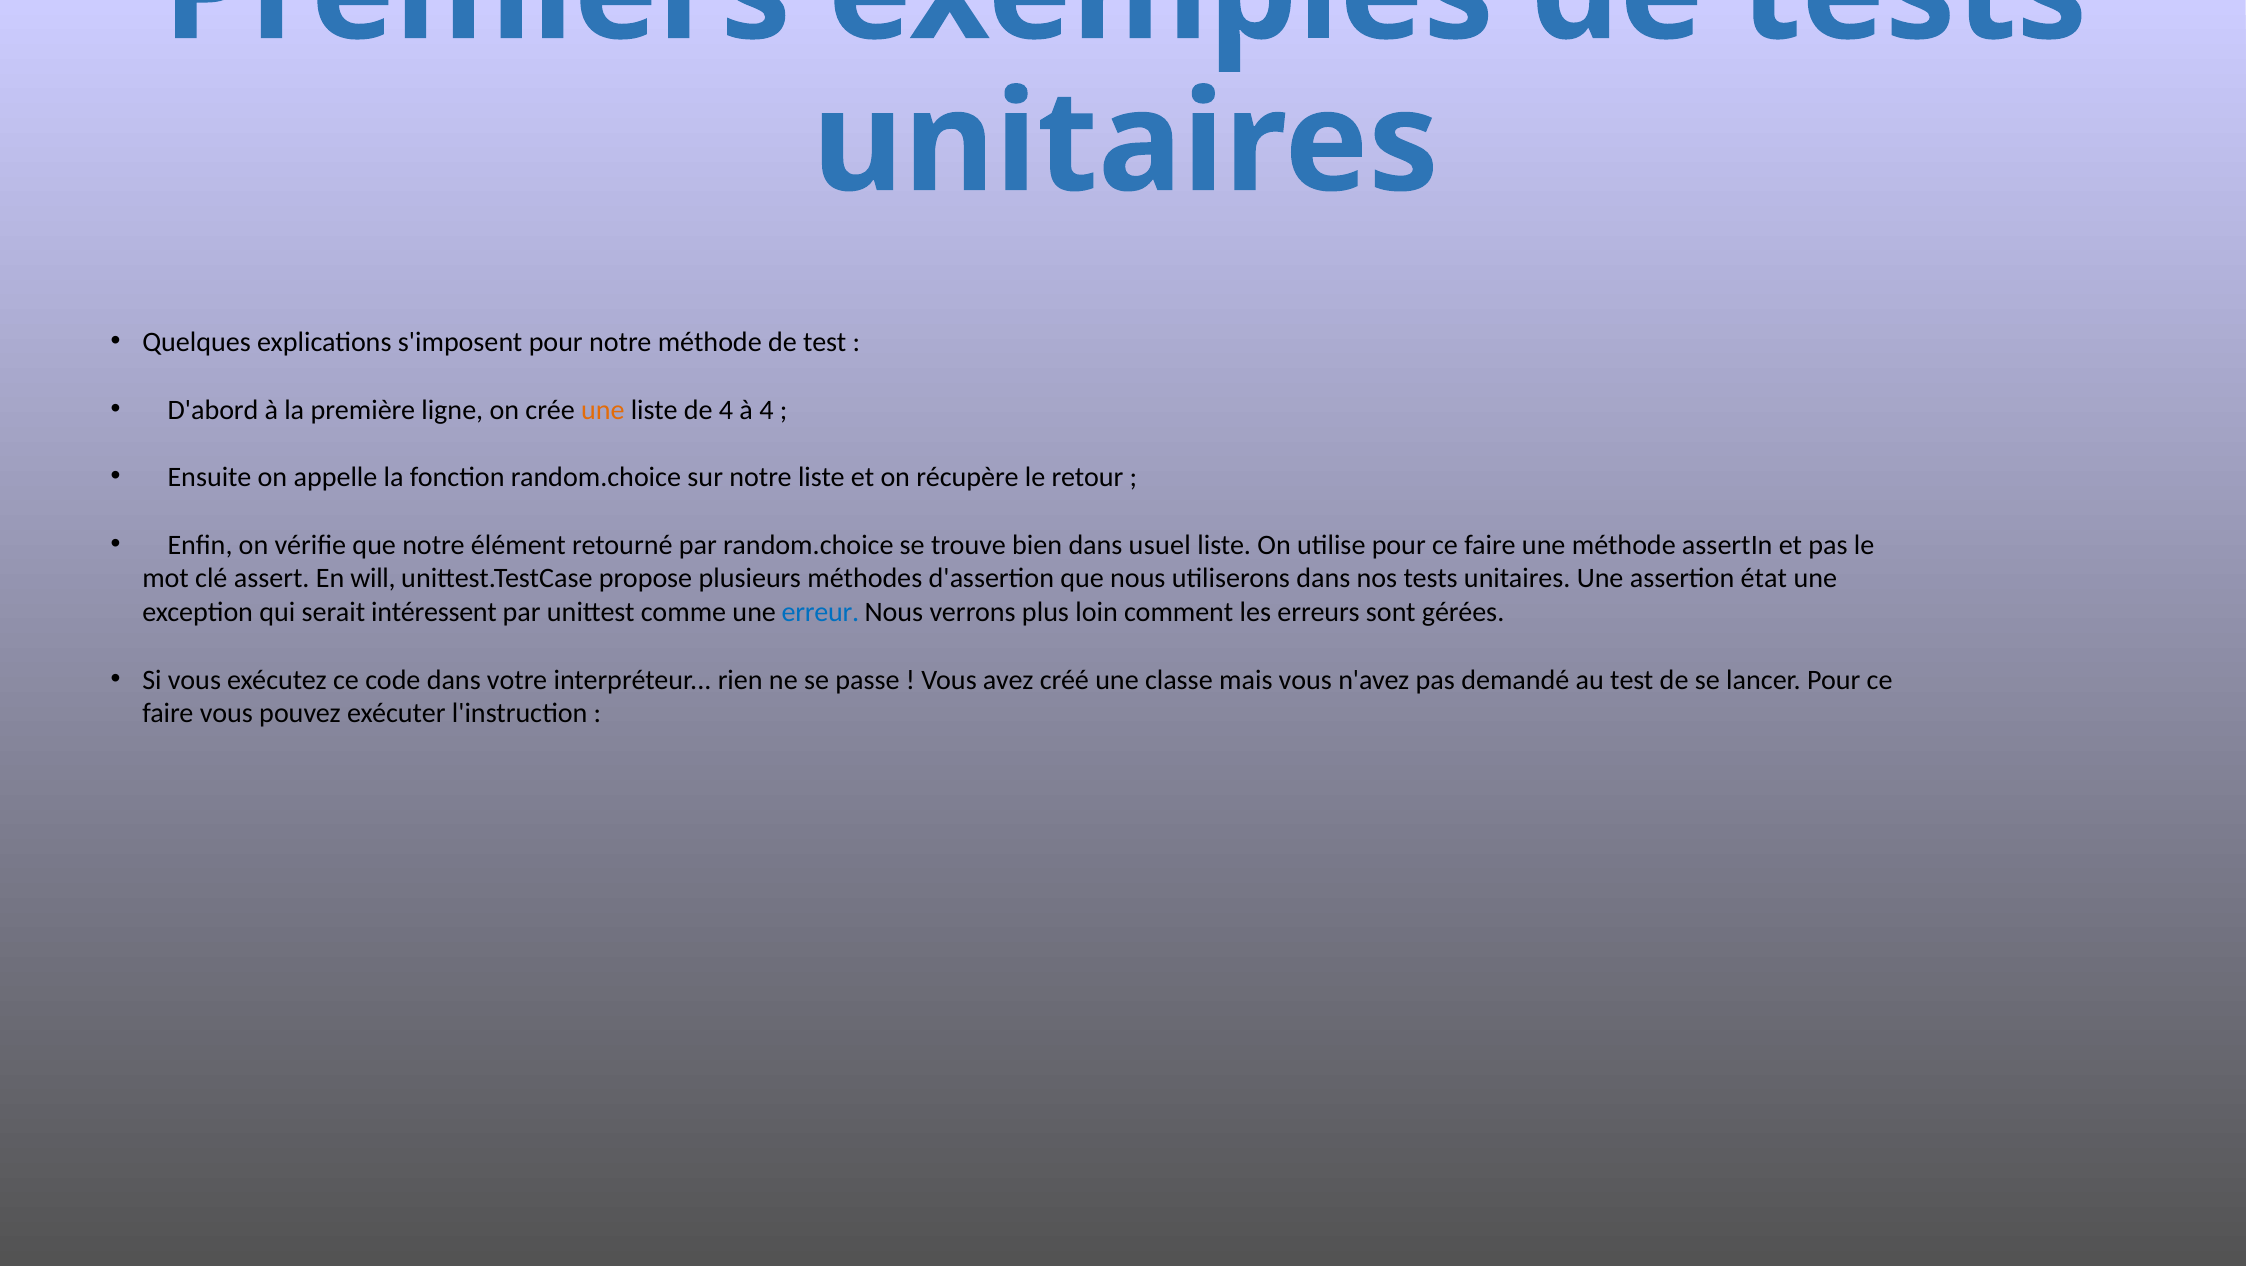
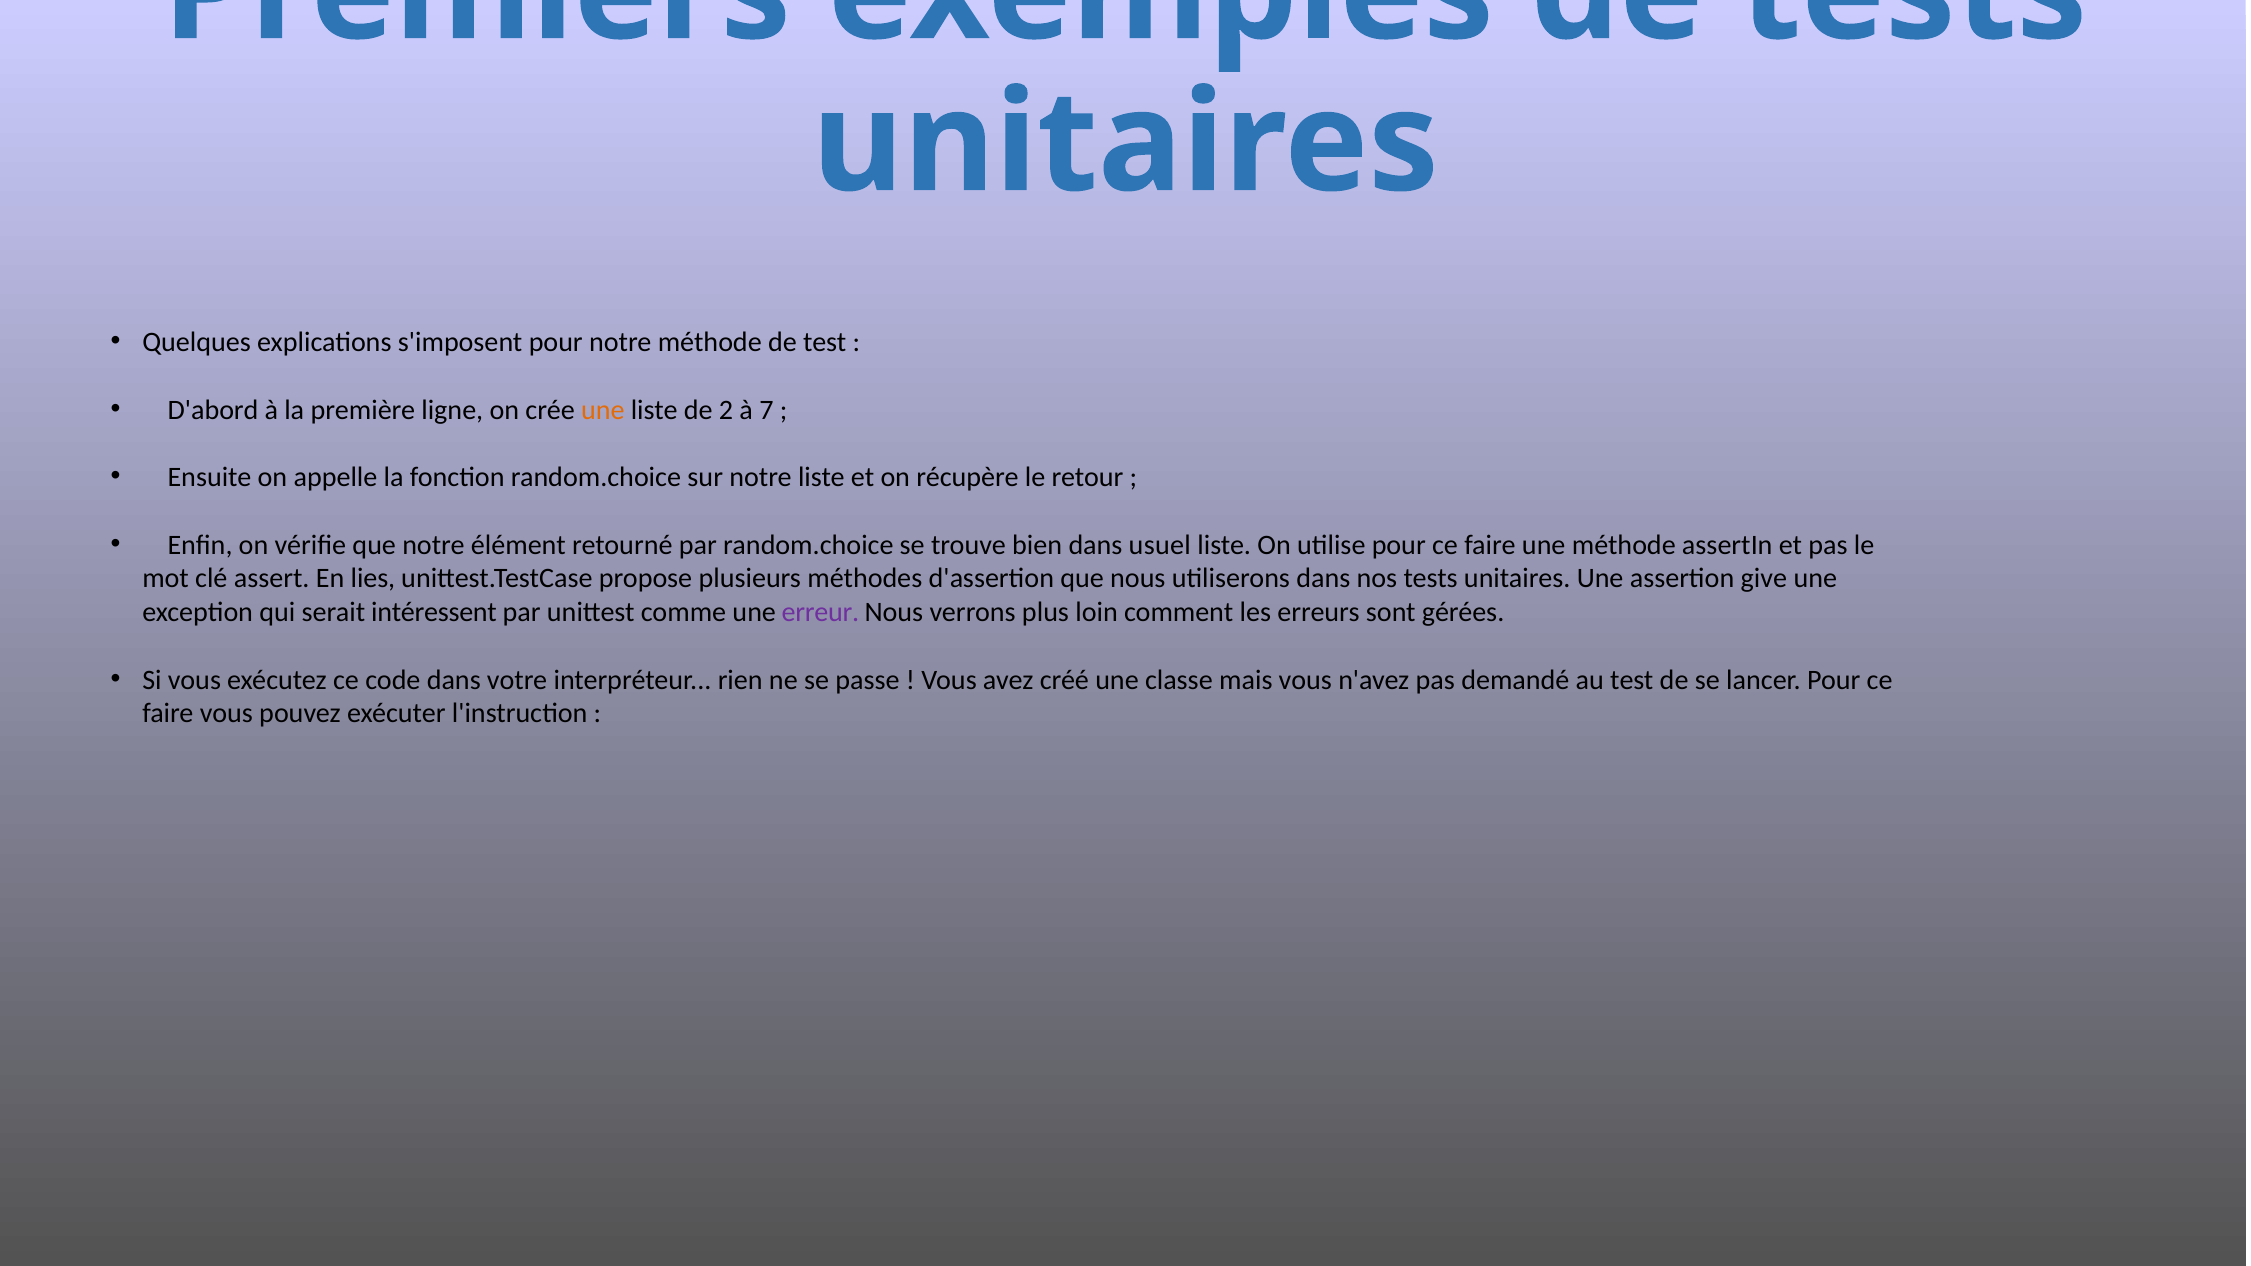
de 4: 4 -> 2
à 4: 4 -> 7
will: will -> lies
état: état -> give
erreur colour: blue -> purple
